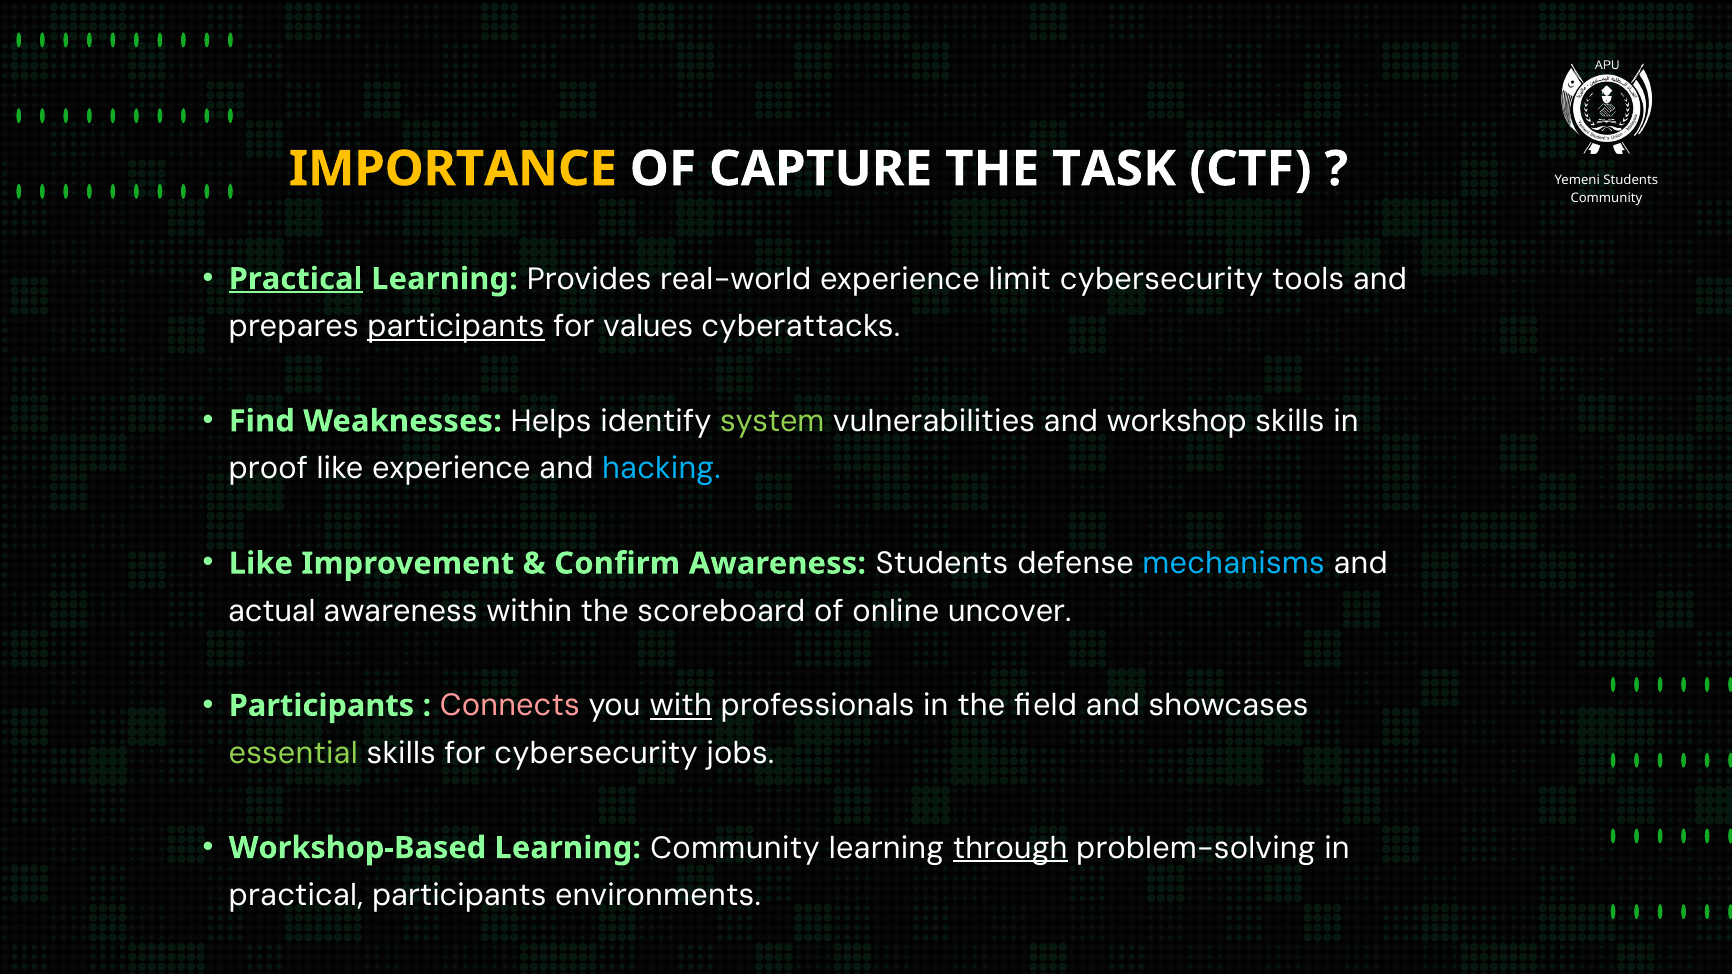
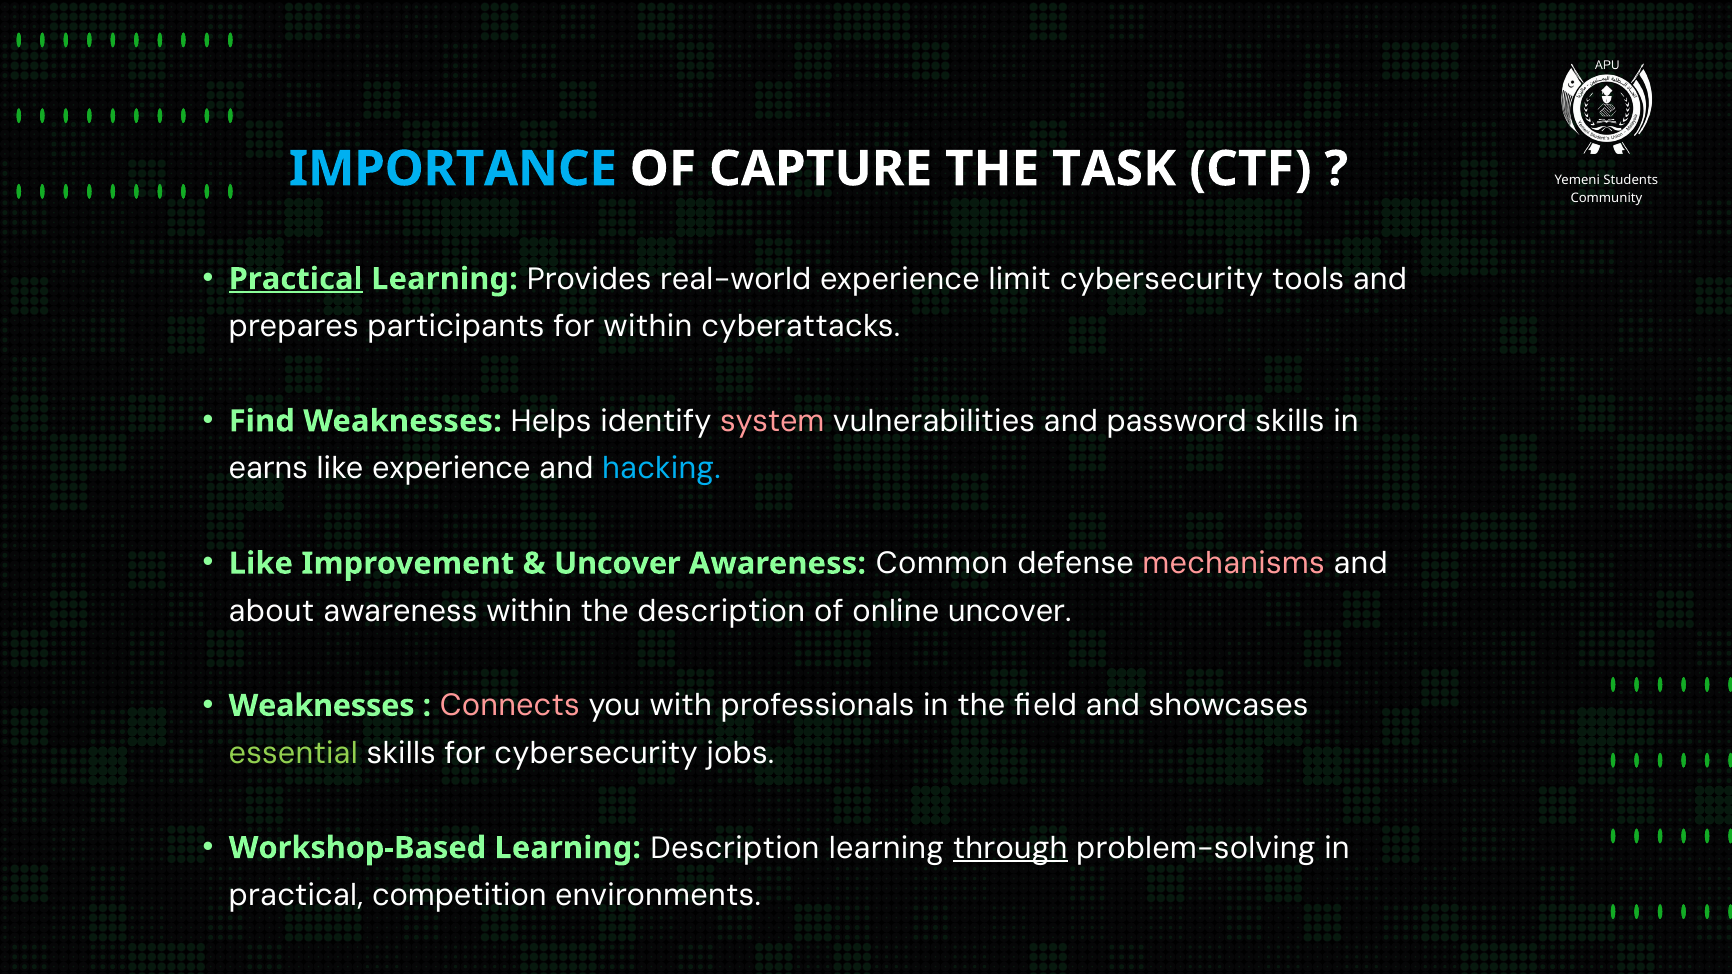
IMPORTANCE colour: yellow -> light blue
participants at (456, 326) underline: present -> none
for values: values -> within
system colour: light green -> pink
workshop: workshop -> password
proof: proof -> earns
Confirm at (617, 564): Confirm -> Uncover
Awareness Students: Students -> Common
mechanisms colour: light blue -> pink
actual: actual -> about
the scoreboard: scoreboard -> description
Participants at (321, 706): Participants -> Weaknesses
with underline: present -> none
Learning Community: Community -> Description
practical participants: participants -> competition
